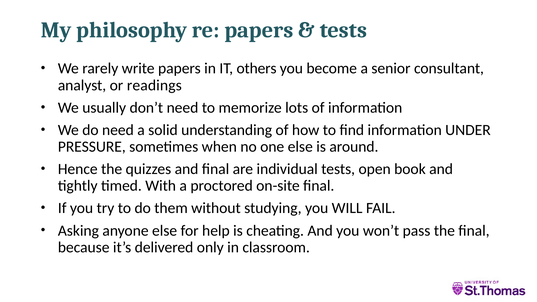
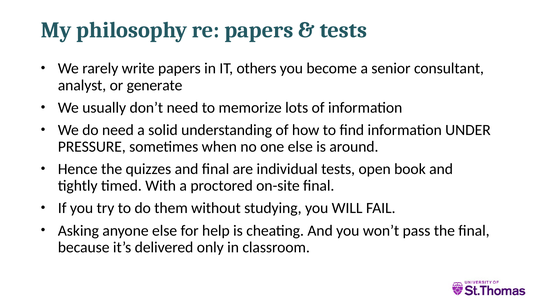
readings: readings -> generate
